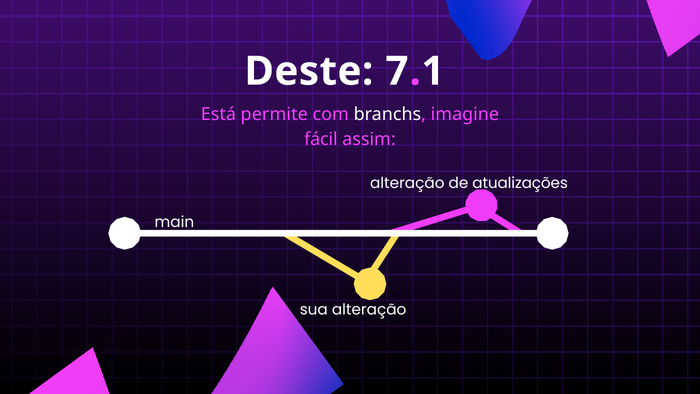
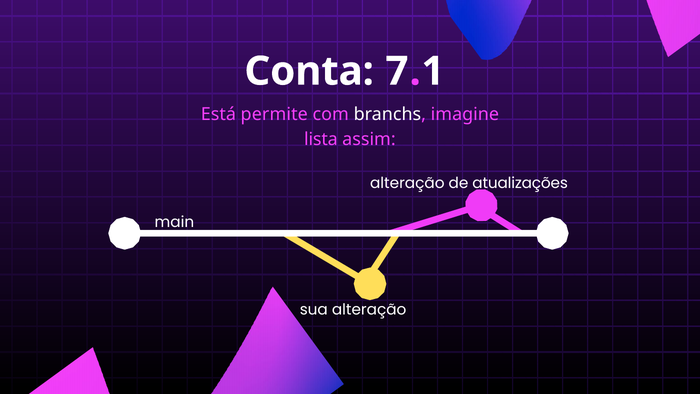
Deste: Deste -> Conta
fácil: fácil -> lista
